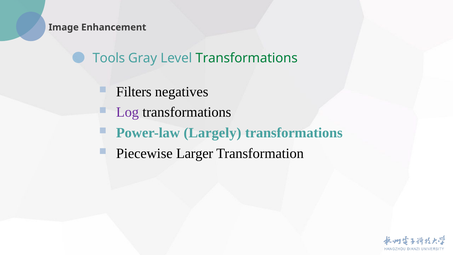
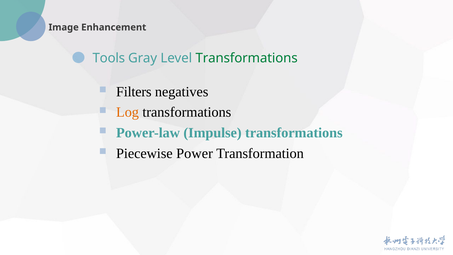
Log colour: purple -> orange
Largely: Largely -> Impulse
Larger: Larger -> Power
